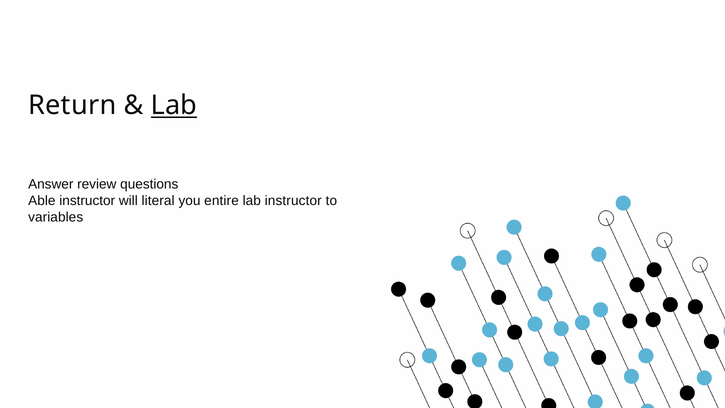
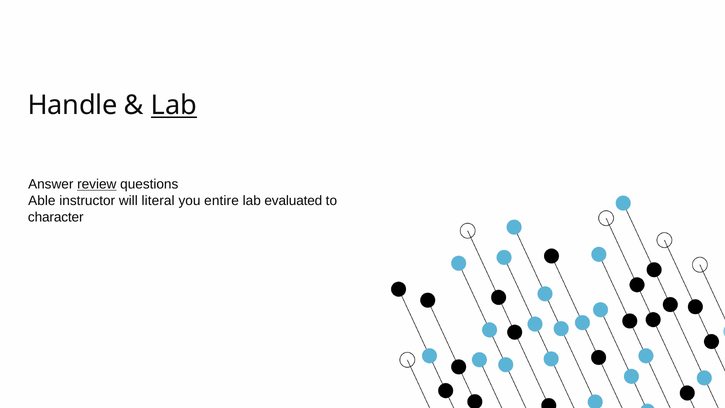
Return: Return -> Handle
review underline: none -> present
lab instructor: instructor -> evaluated
variables: variables -> character
